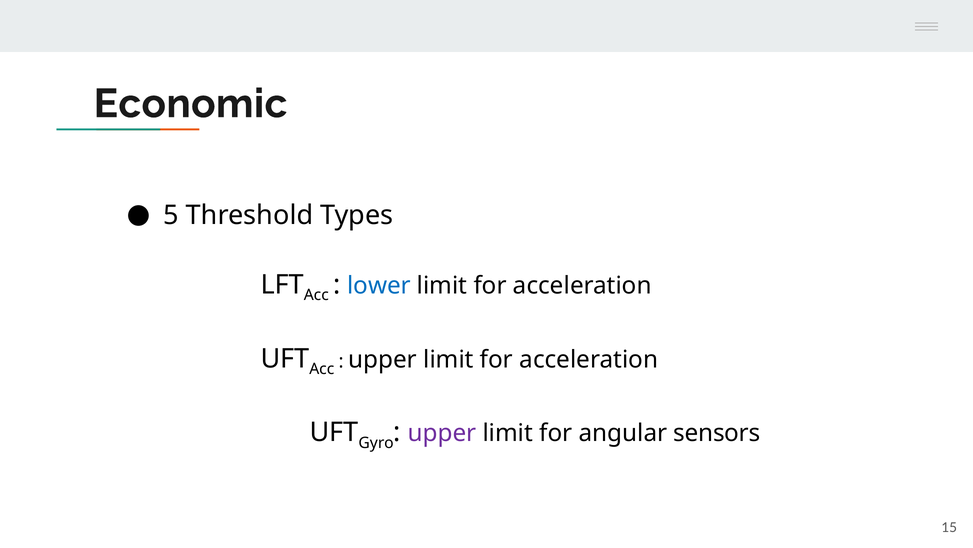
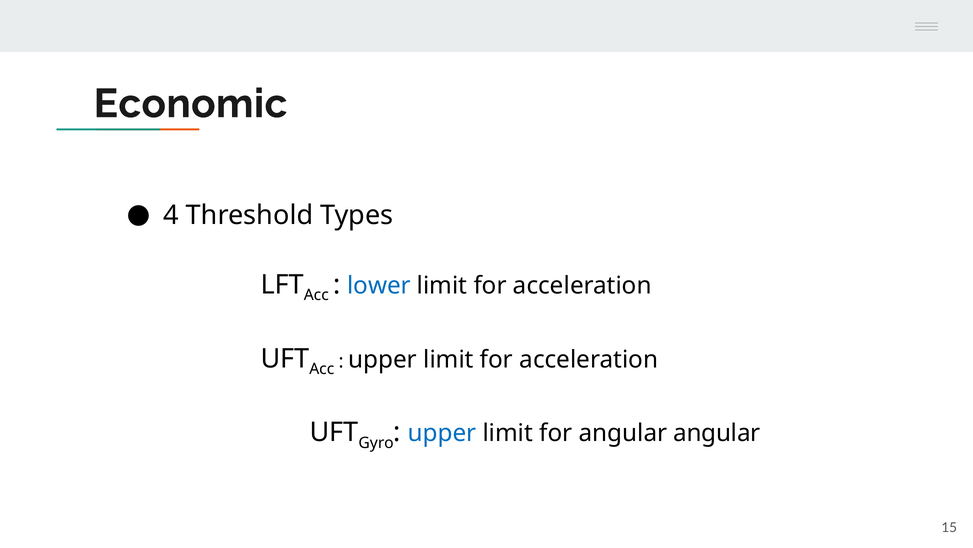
5: 5 -> 4
upper at (442, 433) colour: purple -> blue
angular sensors: sensors -> angular
